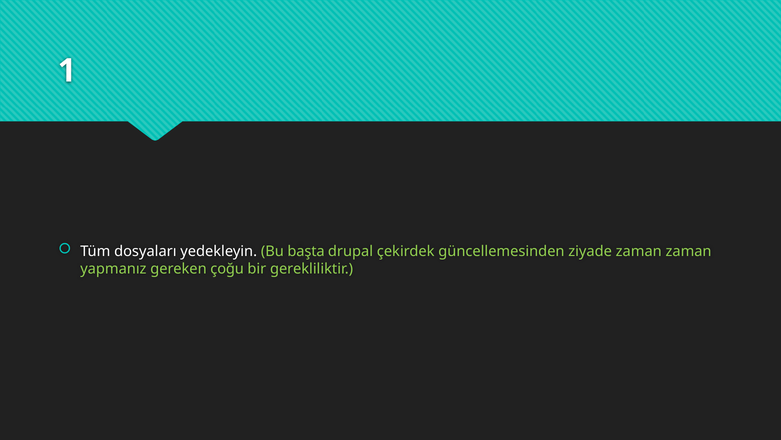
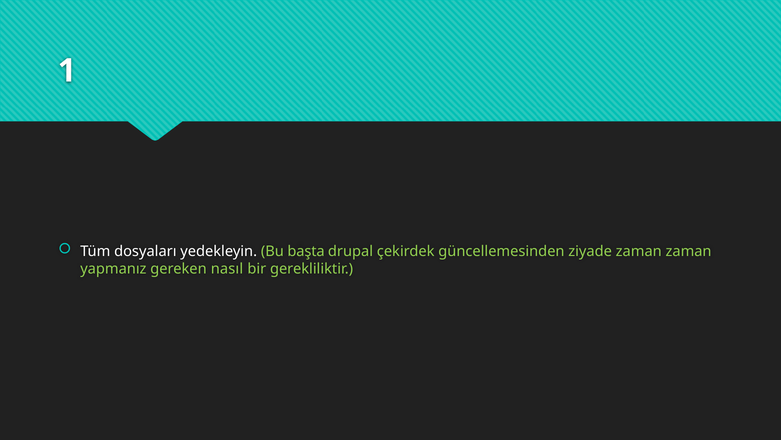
çoğu: çoğu -> nasıl
